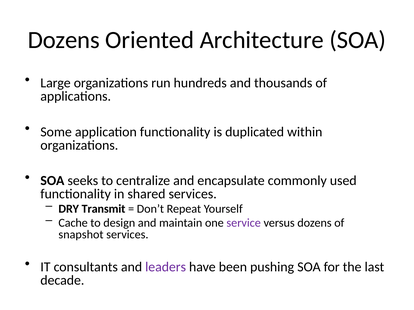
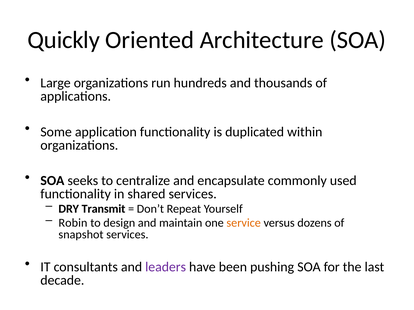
Dozens at (64, 40): Dozens -> Quickly
Cache: Cache -> Robin
service colour: purple -> orange
